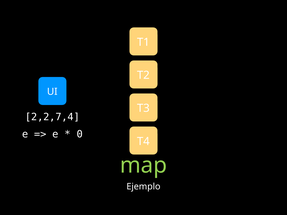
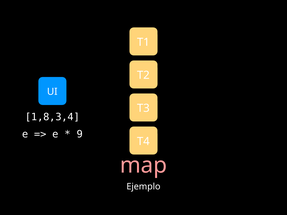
2,2,7,4: 2,2,7,4 -> 1,8,3,4
0: 0 -> 9
map colour: light green -> pink
